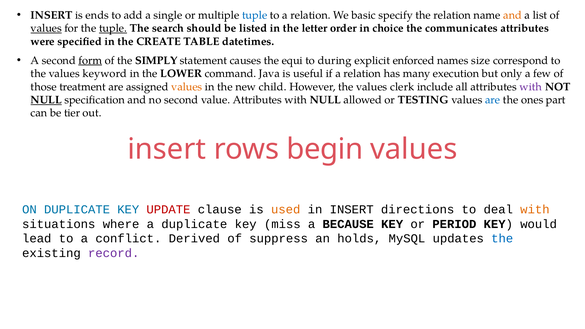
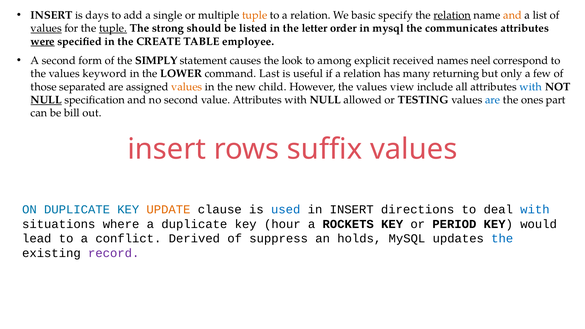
ends: ends -> days
tuple at (255, 15) colour: blue -> orange
relation at (452, 15) underline: none -> present
search: search -> strong
in choice: choice -> mysql
were underline: none -> present
datetimes: datetimes -> employee
form underline: present -> none
equi: equi -> look
during: during -> among
enforced: enforced -> received
size: size -> neel
Java: Java -> Last
execution: execution -> returning
treatment: treatment -> separated
clerk: clerk -> view
with at (531, 87) colour: purple -> blue
tier: tier -> bill
begin: begin -> suffix
UPDATE colour: red -> orange
used colour: orange -> blue
with at (535, 209) colour: orange -> blue
miss: miss -> hour
BECAUSE: BECAUSE -> ROCKETS
